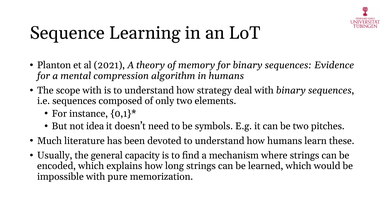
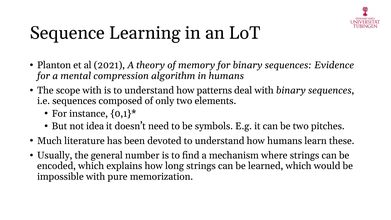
strategy: strategy -> patterns
capacity: capacity -> number
